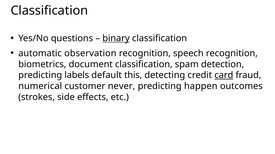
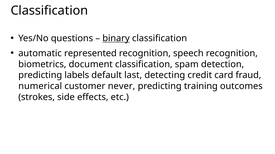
observation: observation -> represented
this: this -> last
card underline: present -> none
happen: happen -> training
